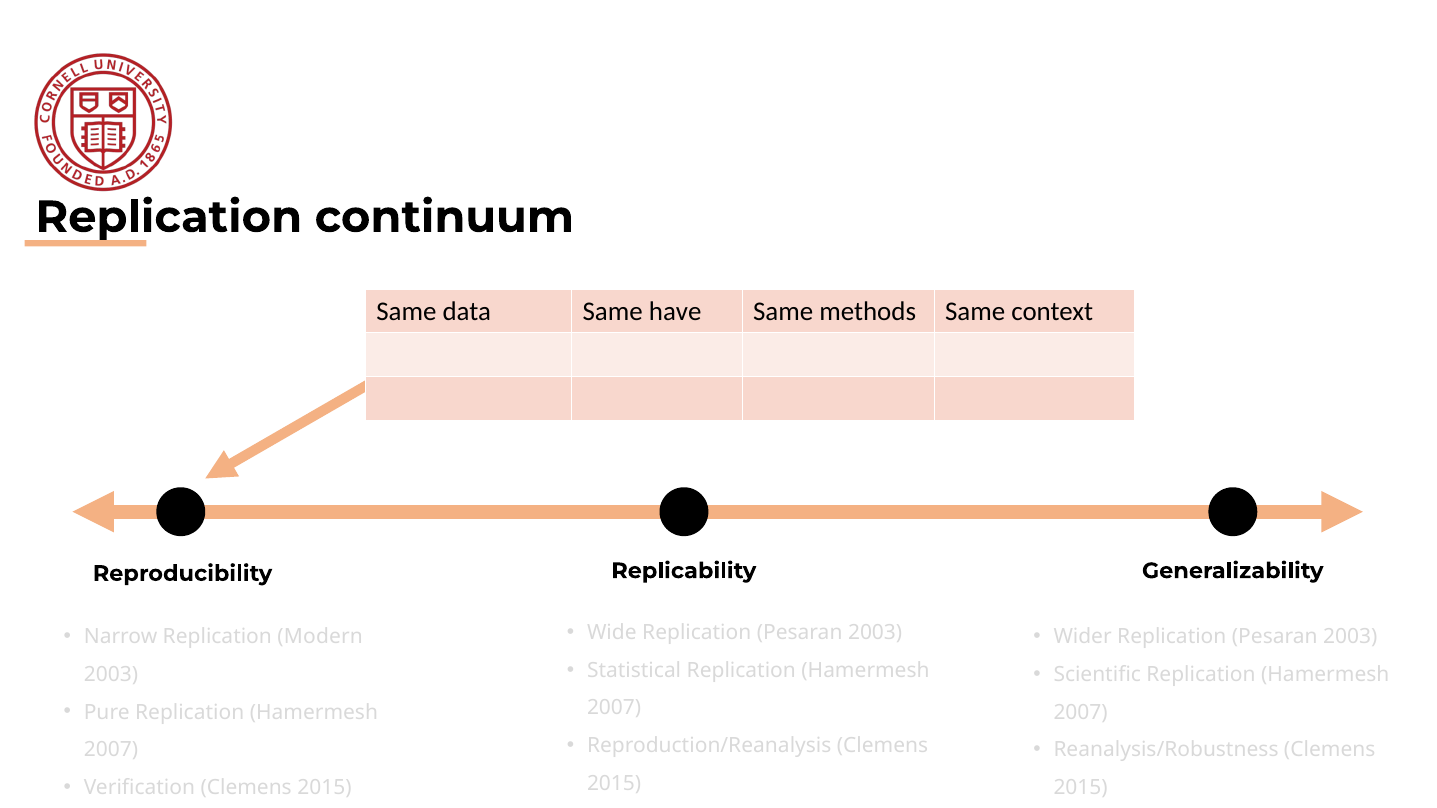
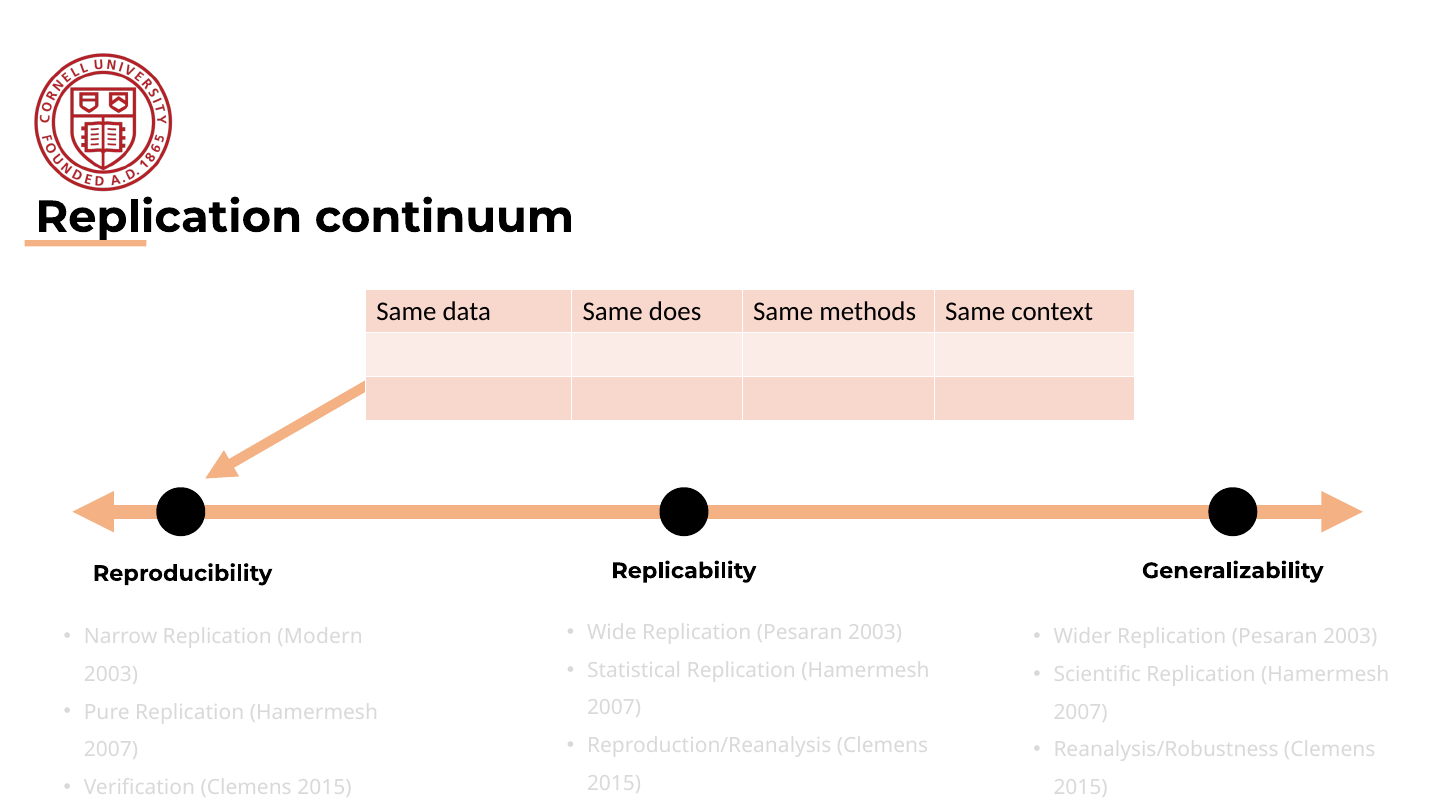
have: have -> does
